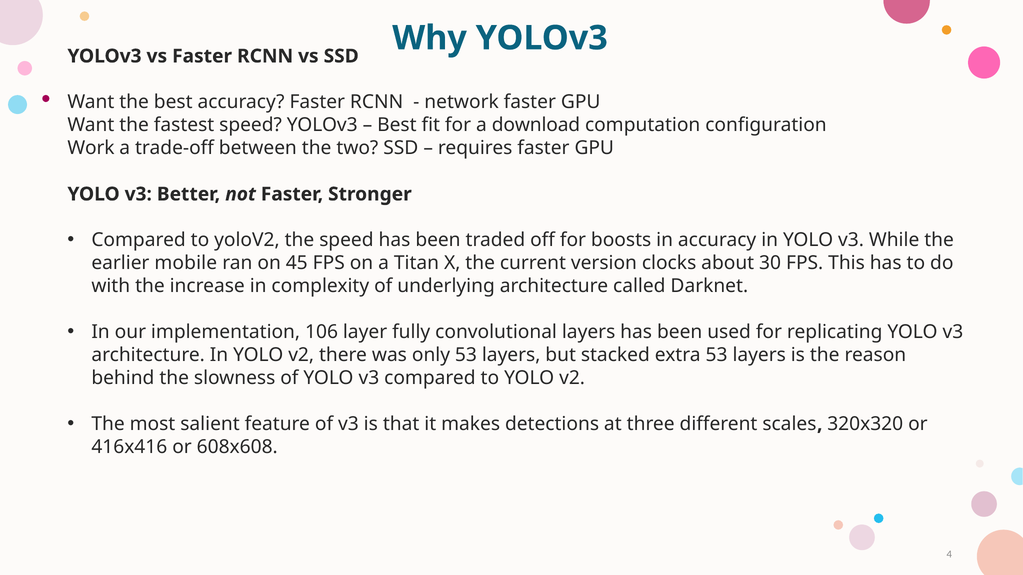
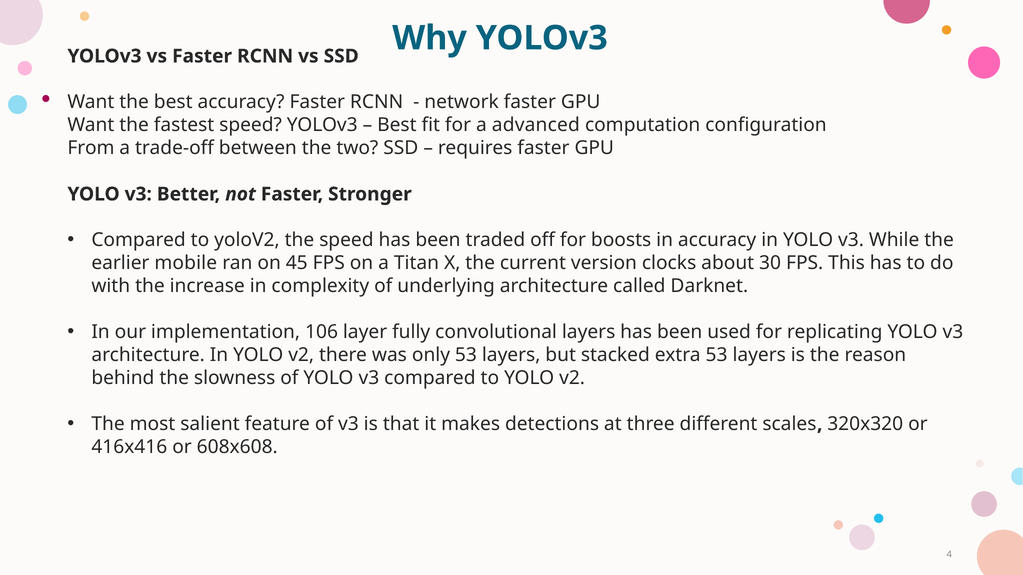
download: download -> advanced
Work: Work -> From
